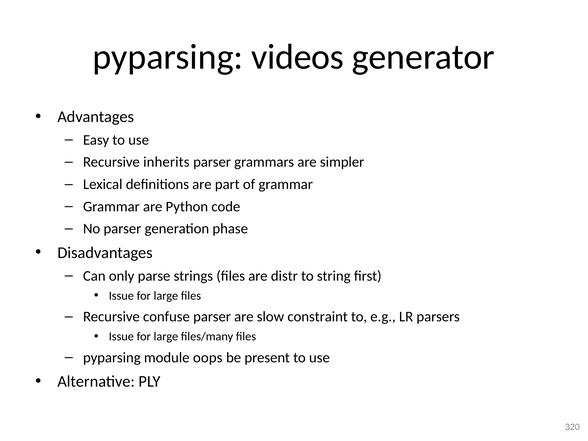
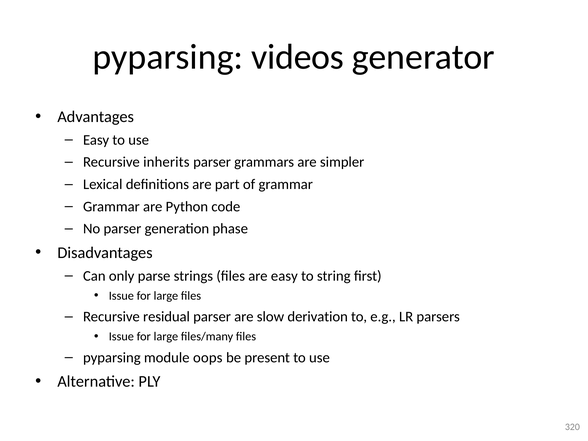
are distr: distr -> easy
confuse: confuse -> residual
constraint: constraint -> derivation
